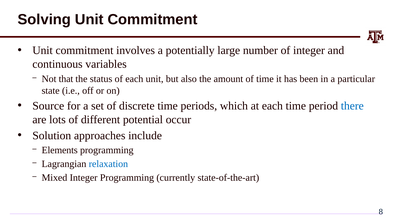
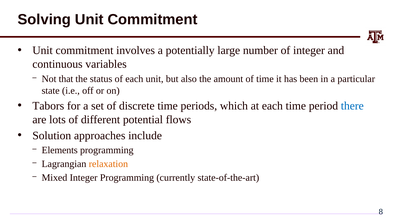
Source: Source -> Tabors
occur: occur -> flows
relaxation colour: blue -> orange
